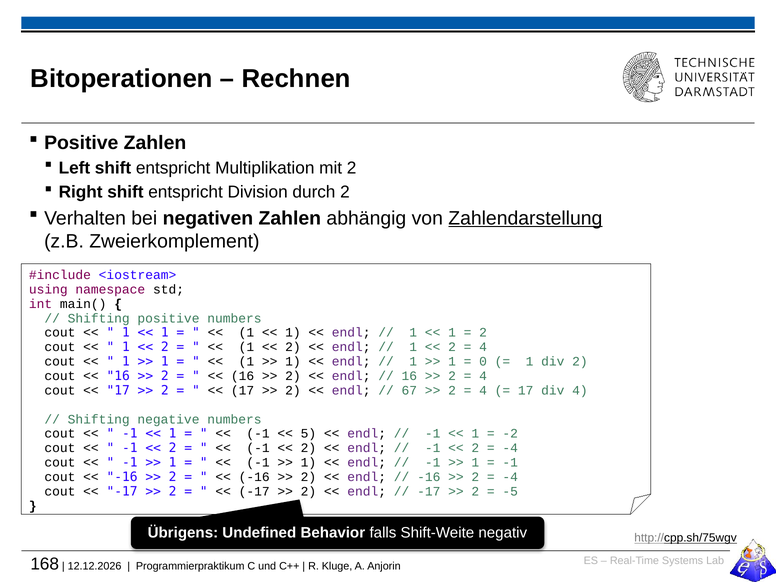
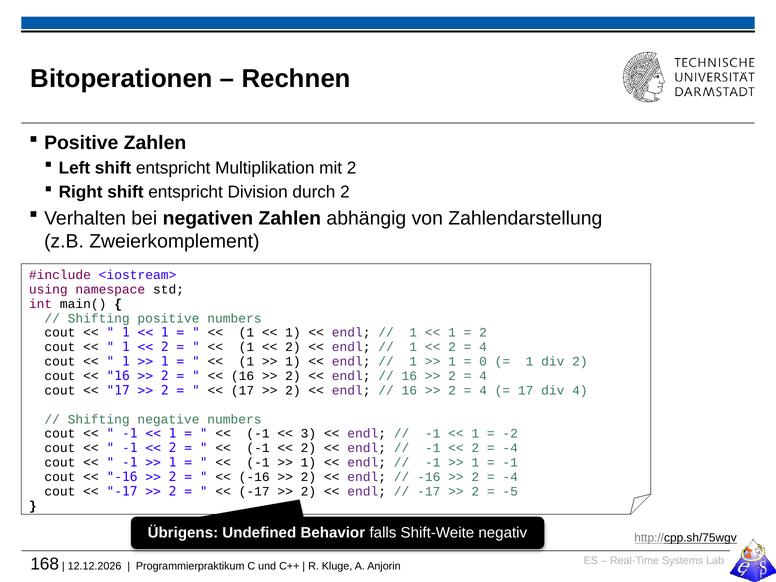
Zahlendarstellung underline: present -> none
67 at (409, 390): 67 -> 16
5: 5 -> 3
